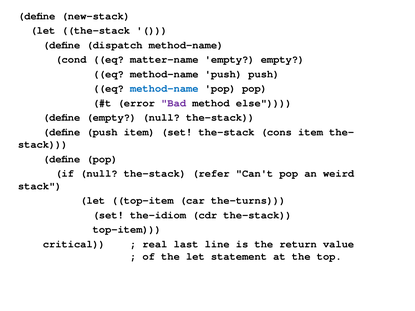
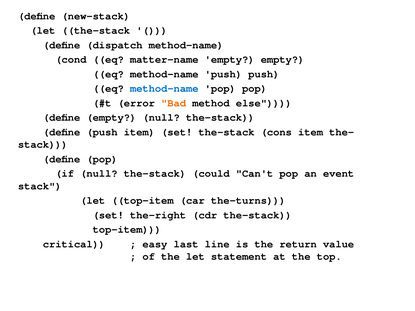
Bad colour: purple -> orange
refer: refer -> could
weird: weird -> event
the-idiom: the-idiom -> the-right
real: real -> easy
